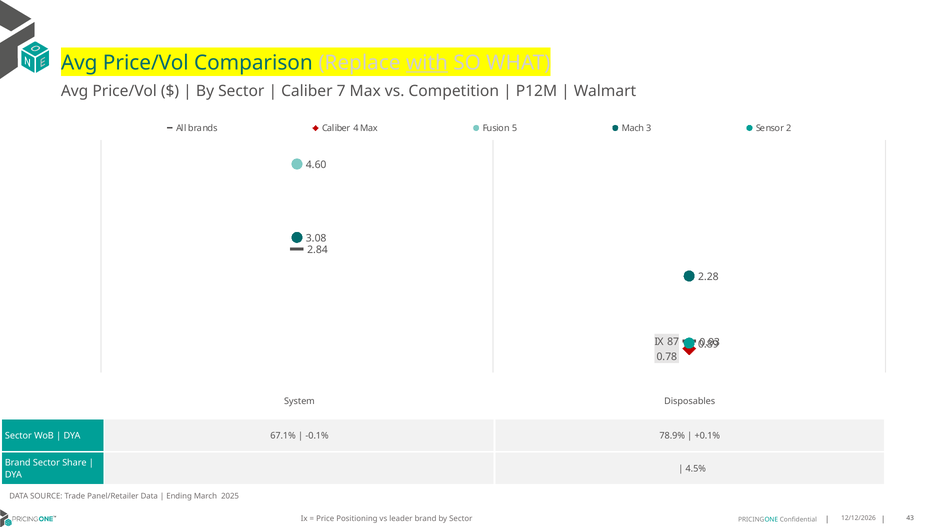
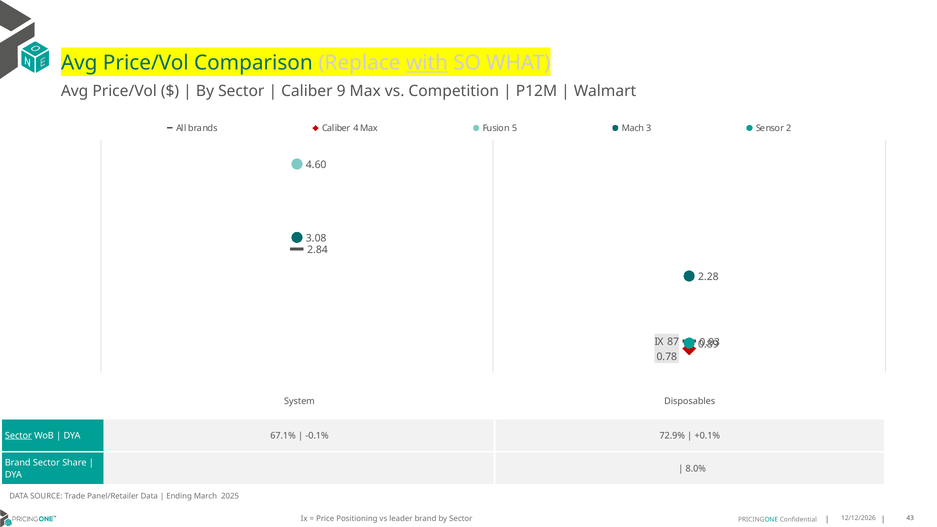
7: 7 -> 9
Sector at (18, 436) underline: none -> present
78.9%: 78.9% -> 72.9%
4.5%: 4.5% -> 8.0%
